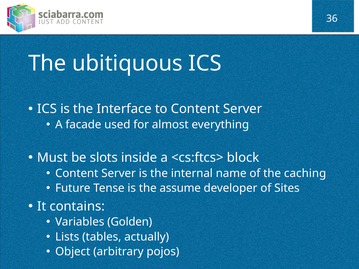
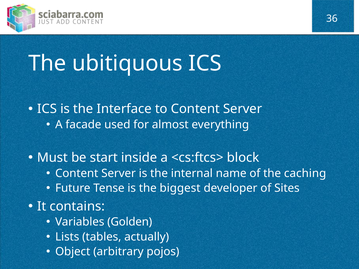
slots: slots -> start
assume: assume -> biggest
